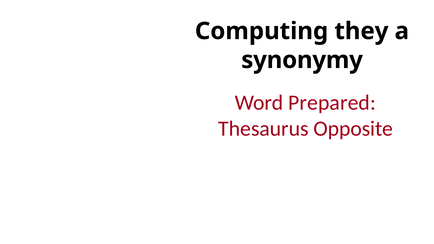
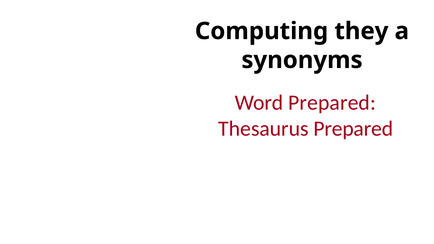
synonymy: synonymy -> synonyms
Thesaurus Opposite: Opposite -> Prepared
